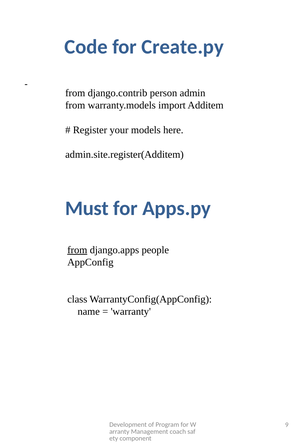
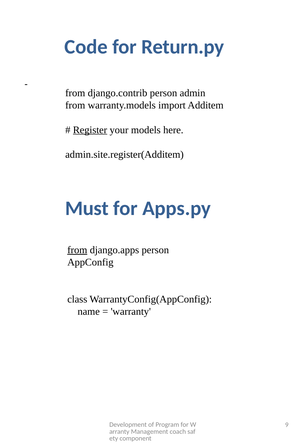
Create.py: Create.py -> Return.py
Register underline: none -> present
django.apps people: people -> person
